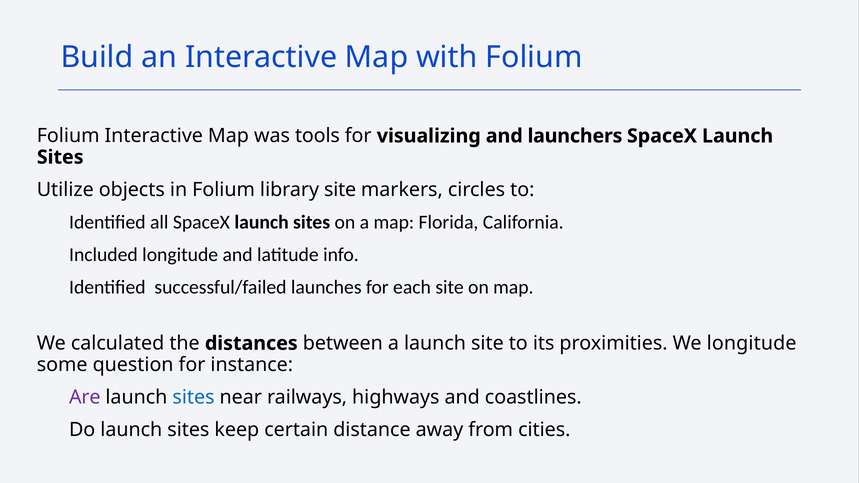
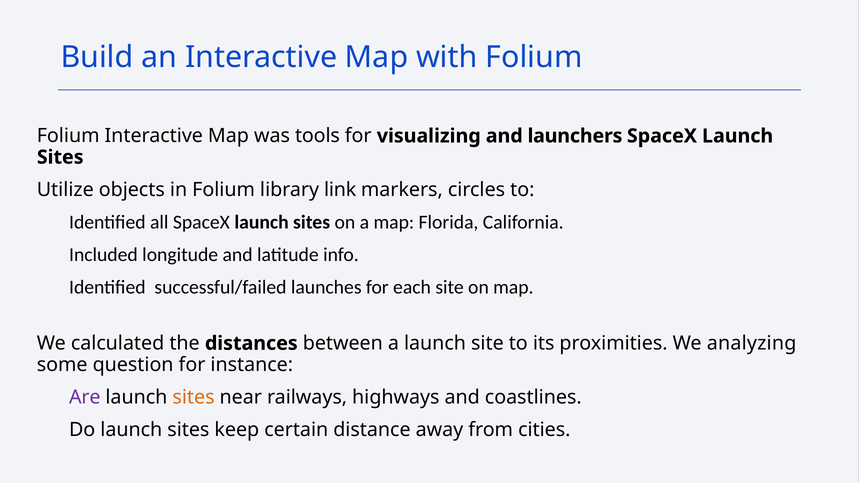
library site: site -> link
We longitude: longitude -> analyzing
sites at (194, 397) colour: blue -> orange
